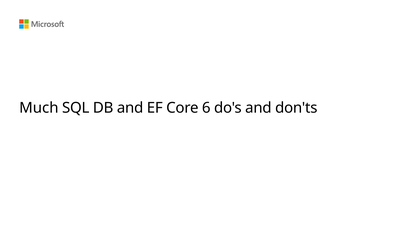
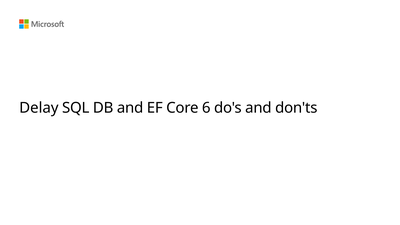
Much: Much -> Delay
